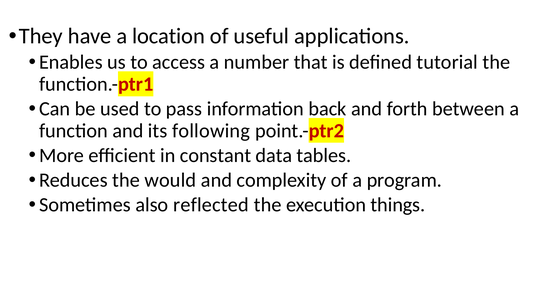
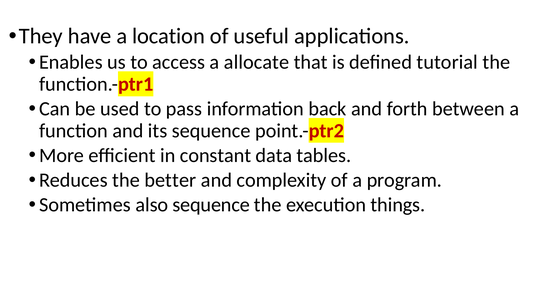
number: number -> allocate
its following: following -> sequence
would: would -> better
also reflected: reflected -> sequence
